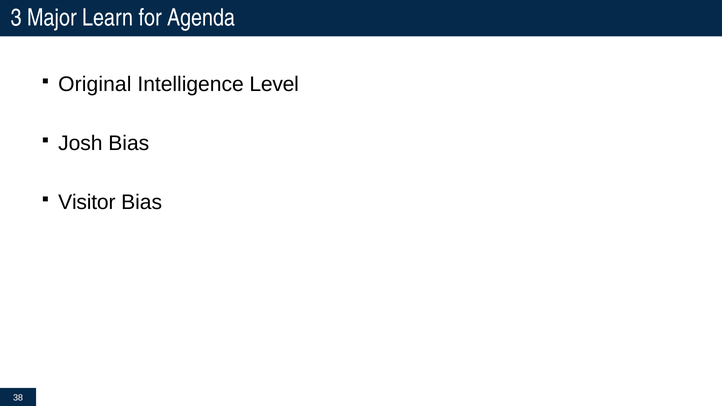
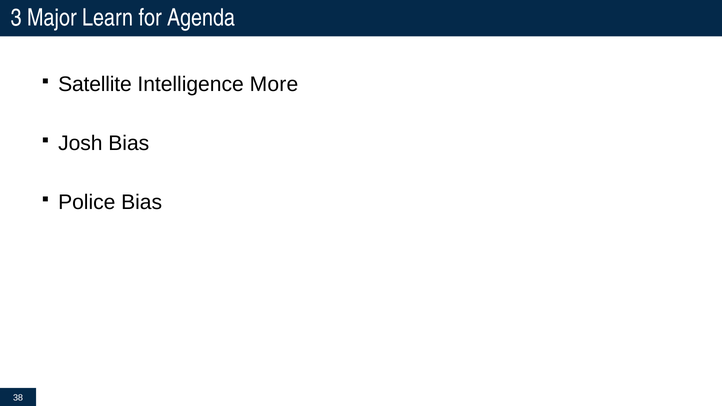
Original: Original -> Satellite
Level: Level -> More
Visitor: Visitor -> Police
